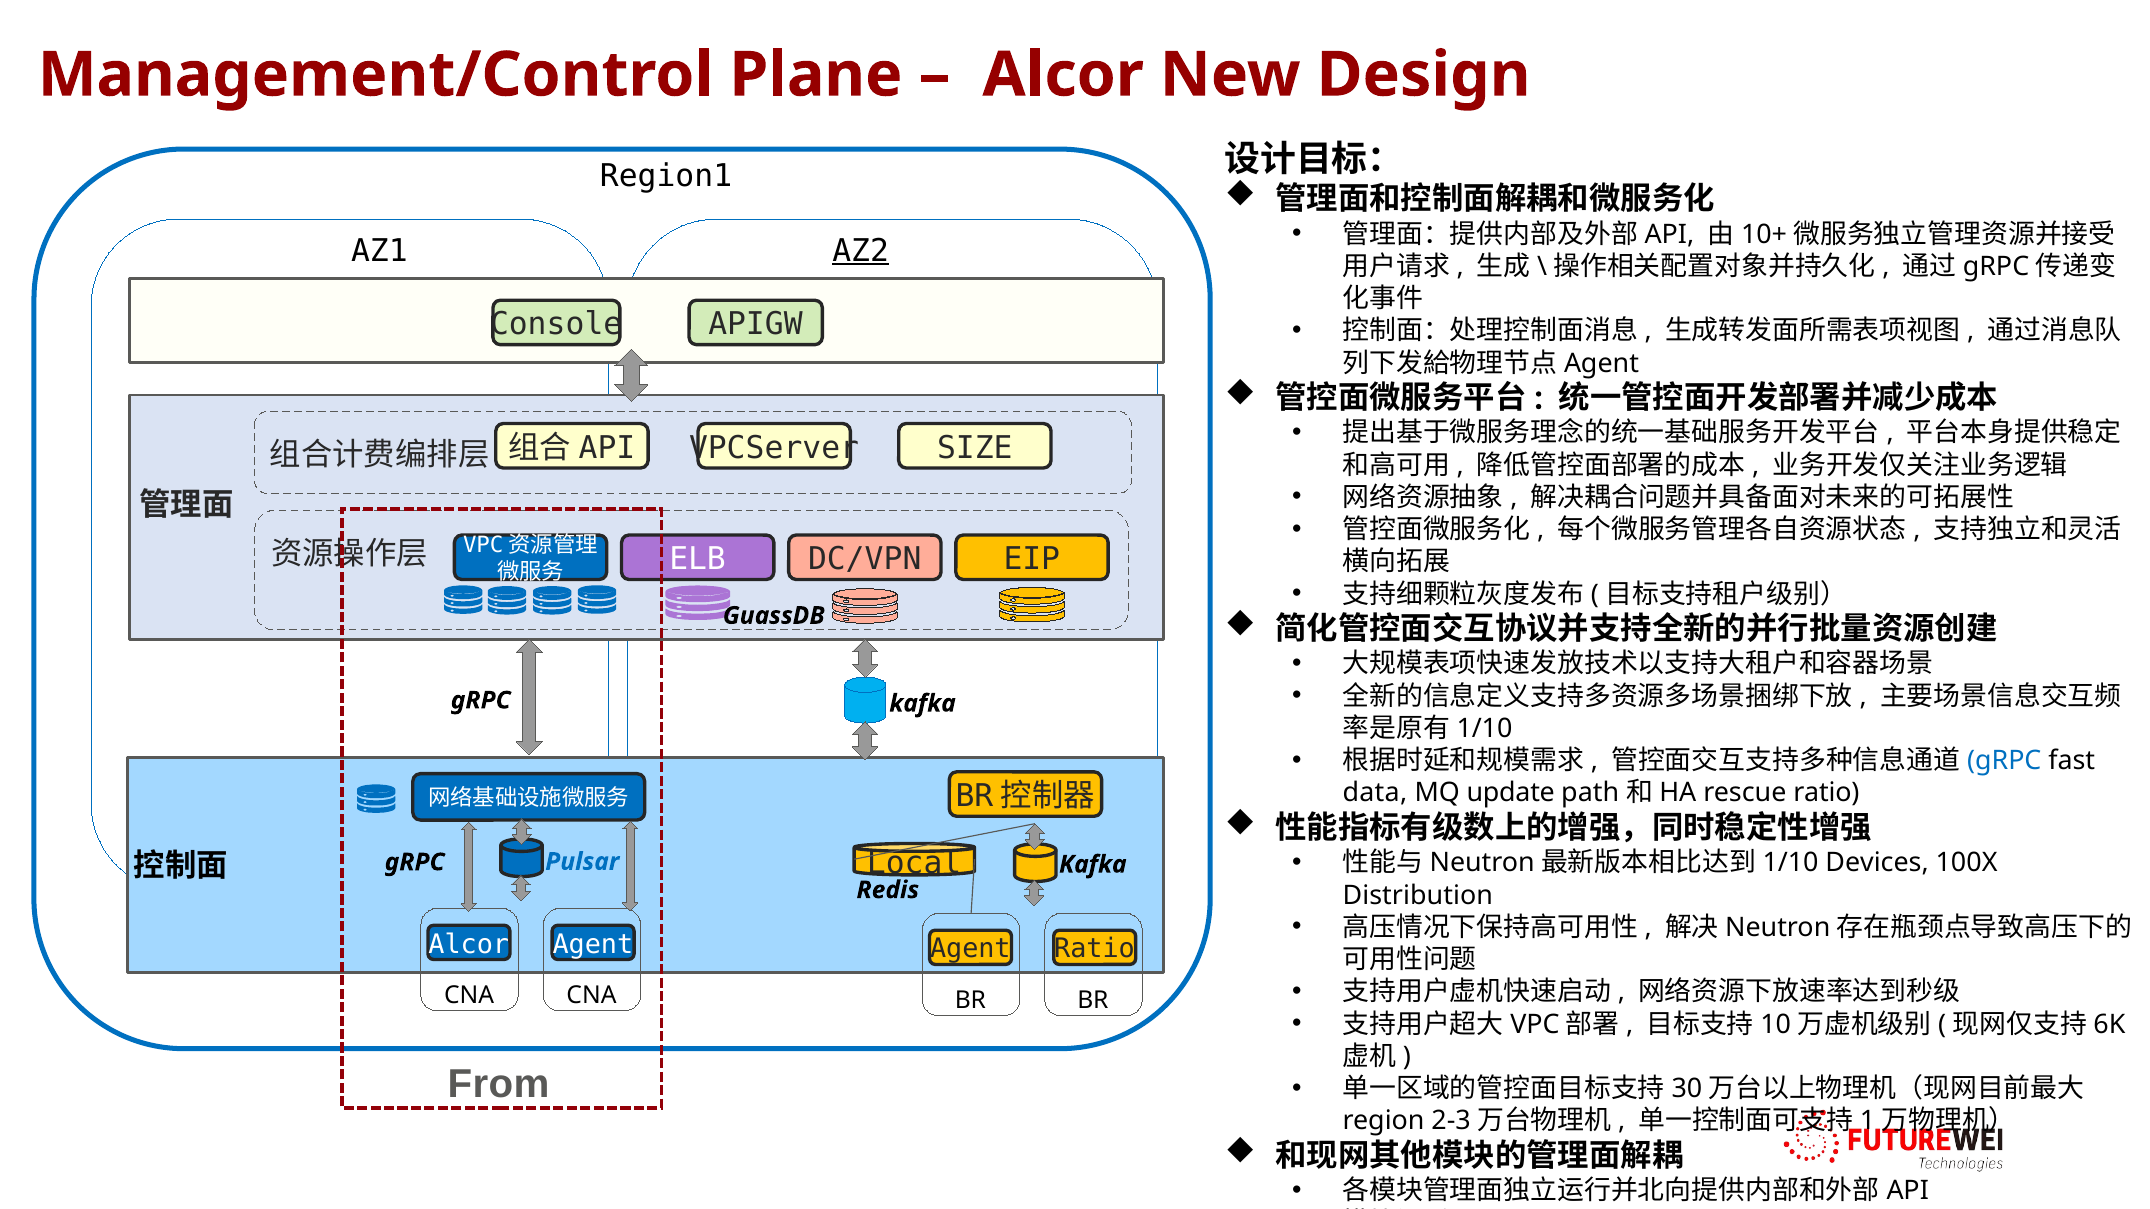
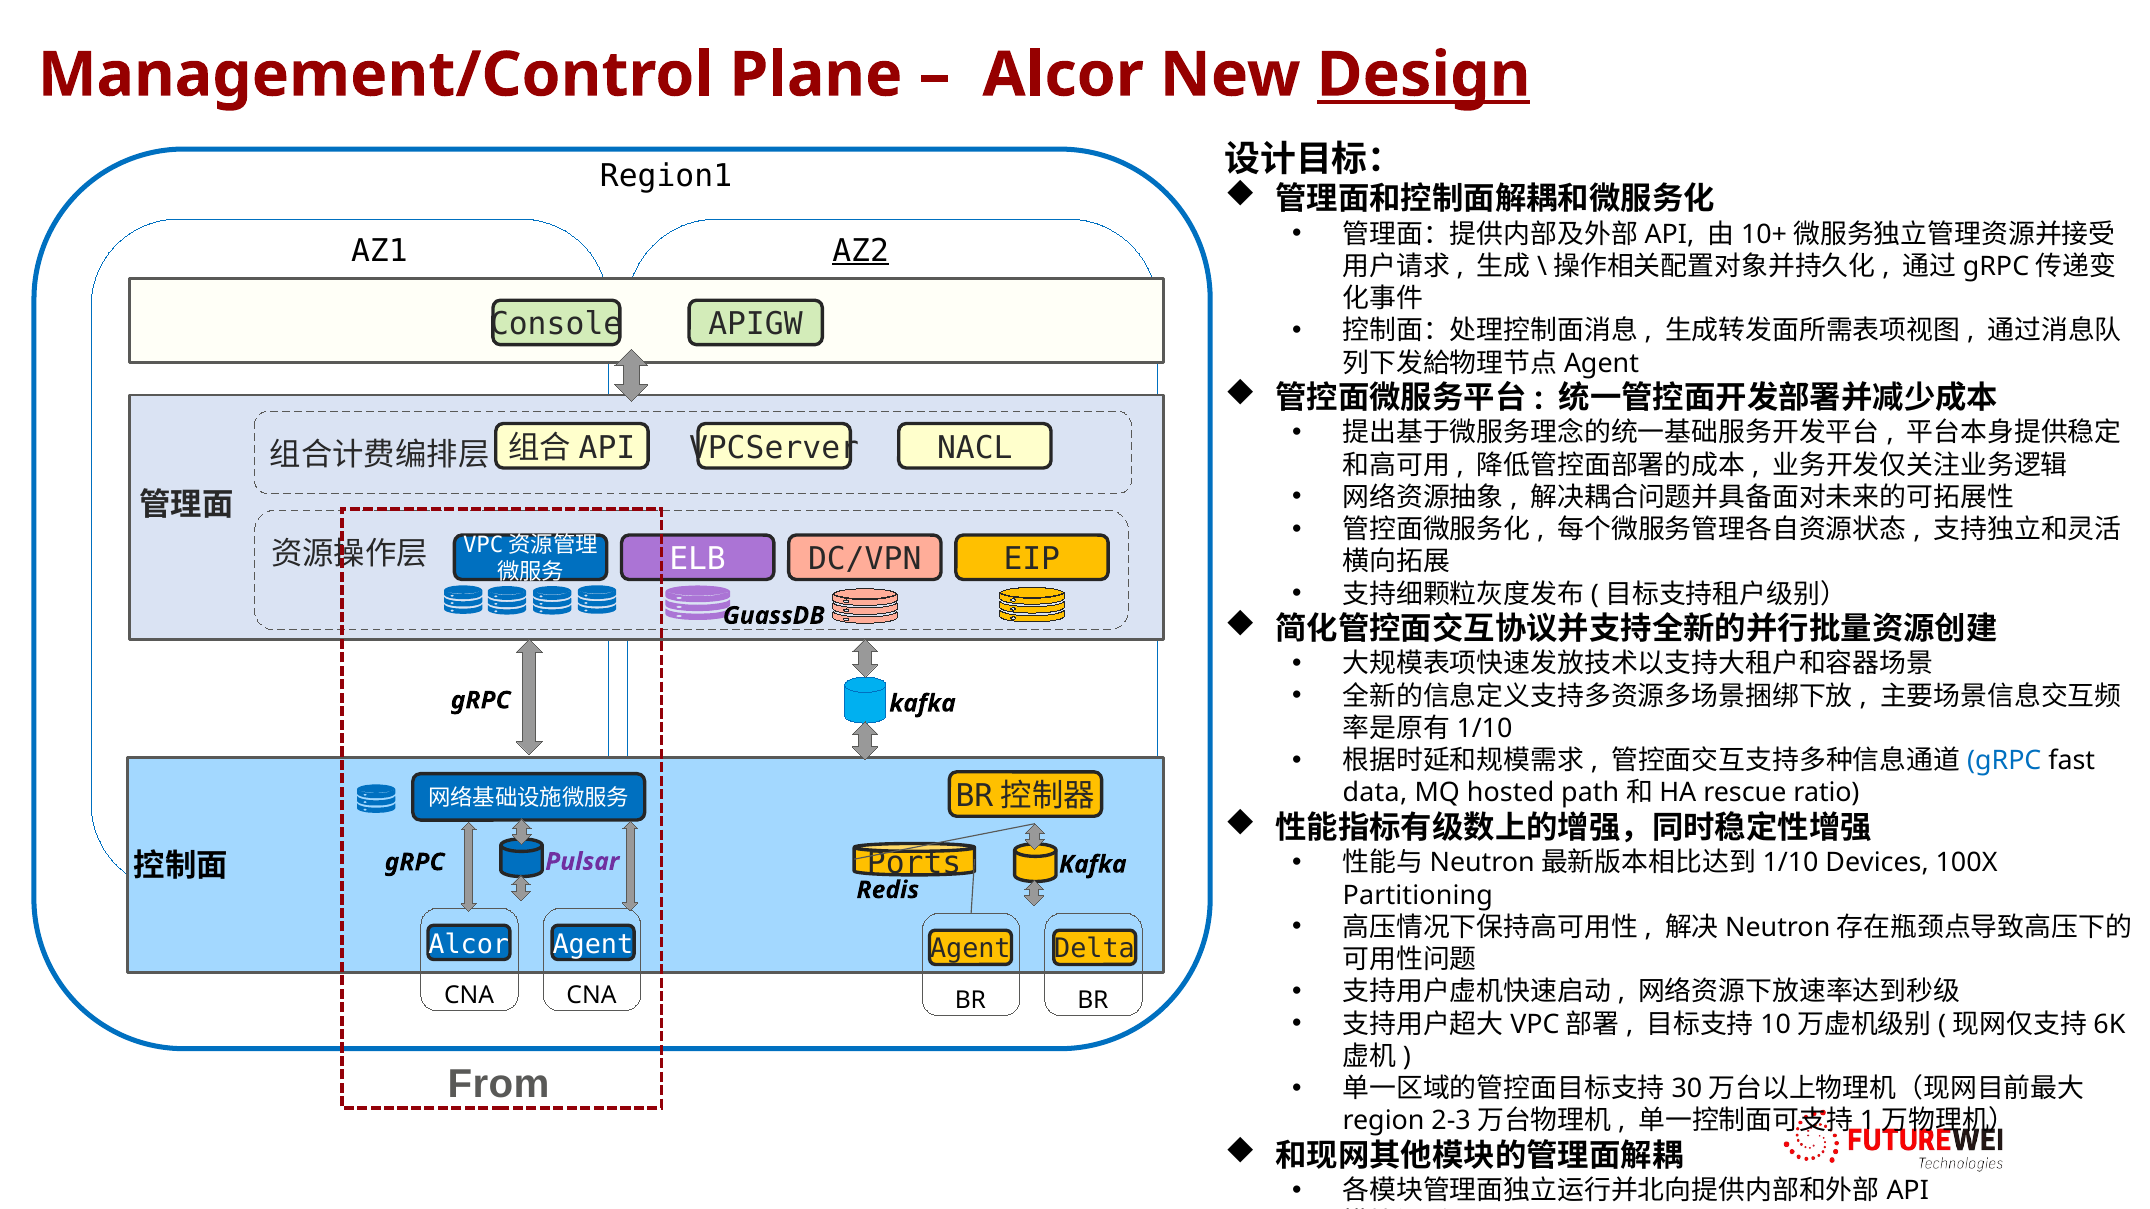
Design underline: none -> present
SIZE: SIZE -> NACL
update: update -> hosted
Local: Local -> Ports
Pulsar colour: blue -> purple
Distribution: Distribution -> Partitioning
Agent Ratio: Ratio -> Delta
